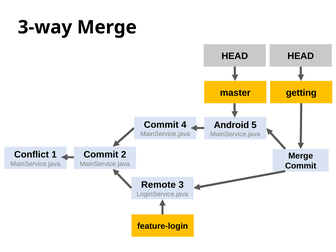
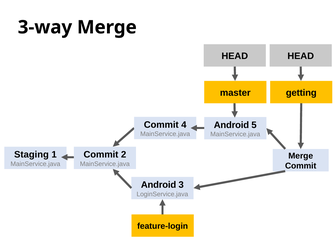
Conflict: Conflict -> Staging
Remote at (158, 185): Remote -> Android
